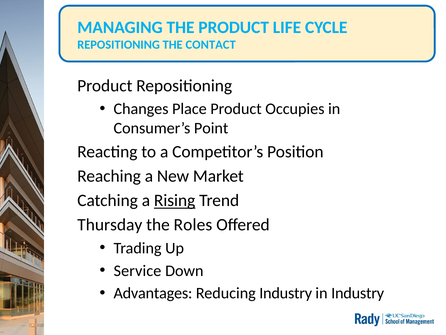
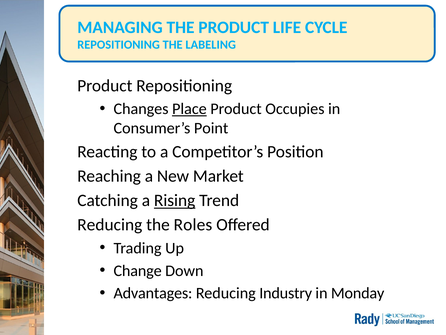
CONTACT: CONTACT -> LABELING
Place underline: none -> present
Thursday at (110, 225): Thursday -> Reducing
Service: Service -> Change
in Industry: Industry -> Monday
